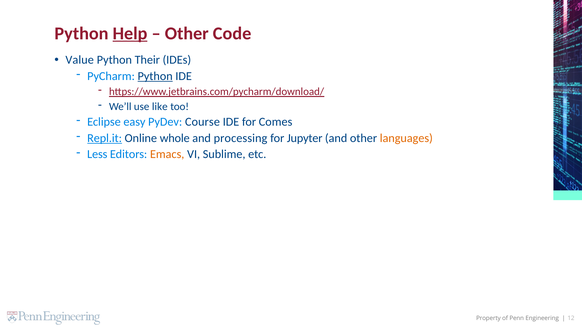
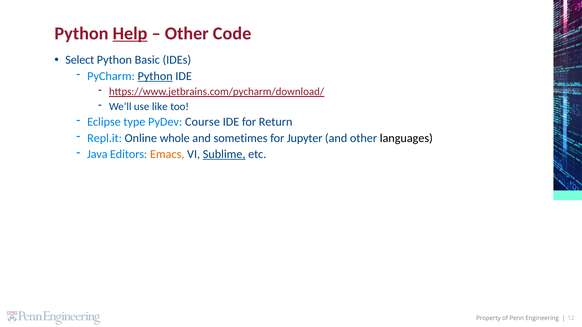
Value: Value -> Select
Their: Their -> Basic
easy: easy -> type
Comes: Comes -> Return
Repl.it underline: present -> none
processing: processing -> sometimes
languages colour: orange -> black
Less: Less -> Java
Sublime underline: none -> present
